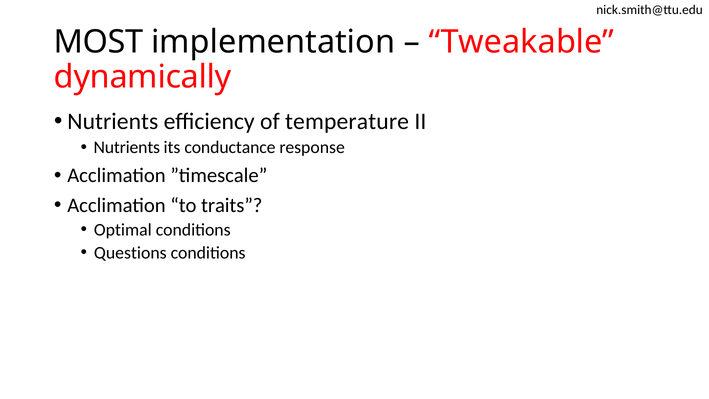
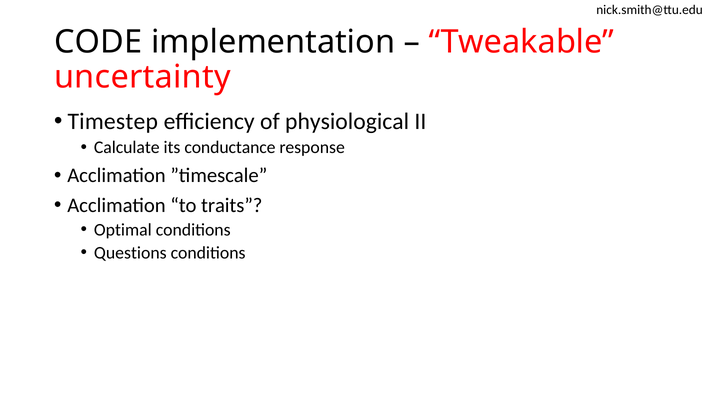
MOST: MOST -> CODE
dynamically: dynamically -> uncertainty
Nutrients at (113, 121): Nutrients -> Timestep
temperature: temperature -> physiological
Nutrients at (127, 148): Nutrients -> Calculate
